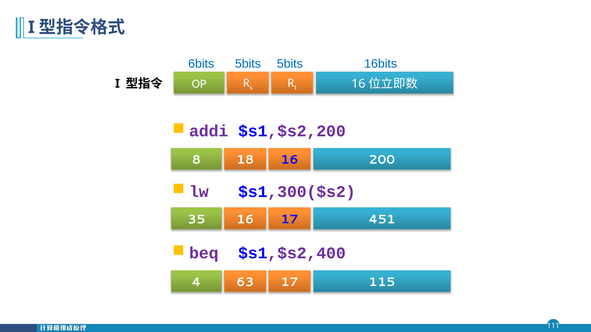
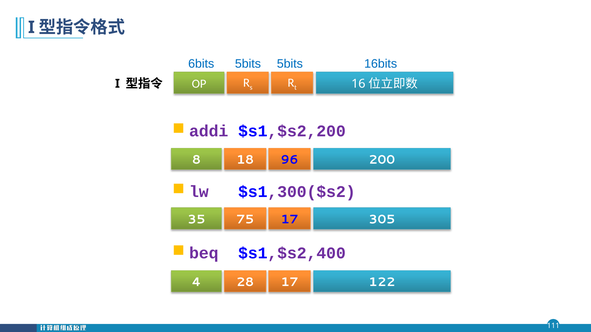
18 16: 16 -> 96
35 16: 16 -> 75
451: 451 -> 305
63: 63 -> 28
115: 115 -> 122
